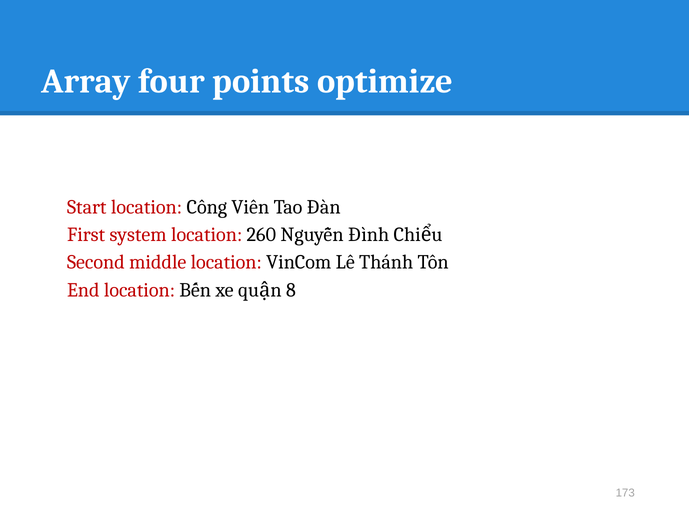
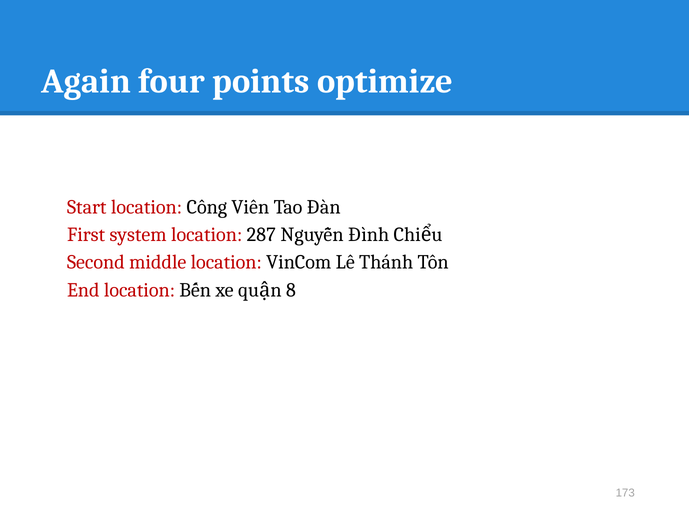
Array: Array -> Again
260: 260 -> 287
